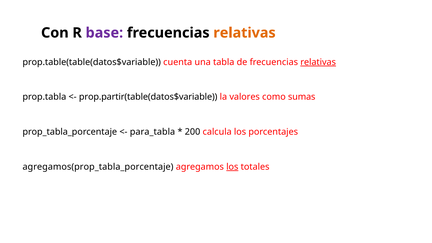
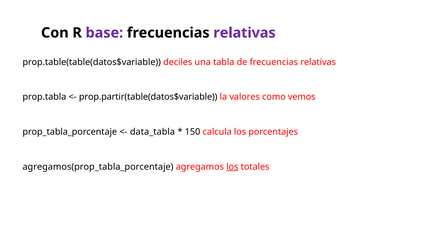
relativas at (245, 33) colour: orange -> purple
cuenta: cuenta -> deciles
relativas at (318, 62) underline: present -> none
sumas: sumas -> vemos
para_tabla: para_tabla -> data_tabla
200: 200 -> 150
